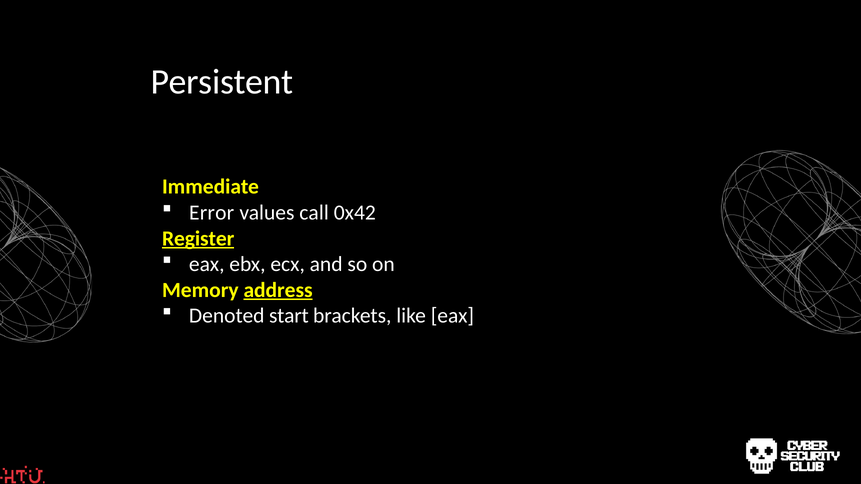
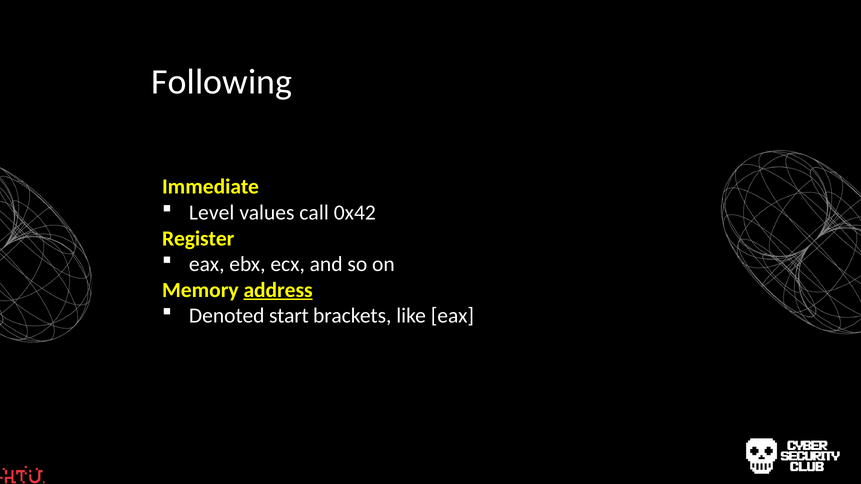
Persistent: Persistent -> Following
Error: Error -> Level
Register underline: present -> none
